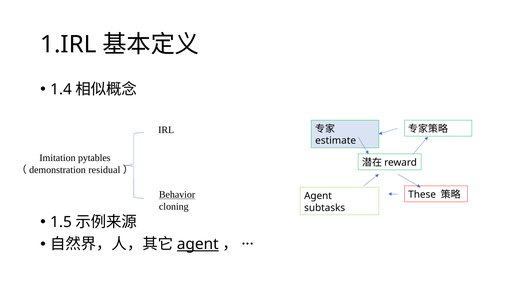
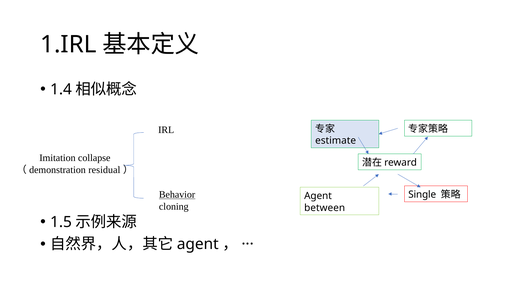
pytables: pytables -> collapse
These: These -> Single
subtasks: subtasks -> between
agent at (198, 244) underline: present -> none
